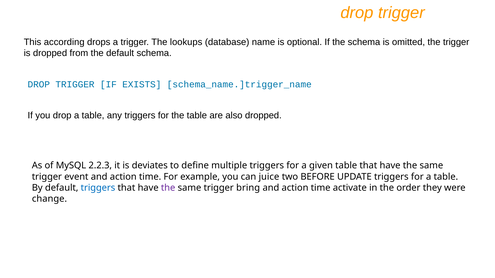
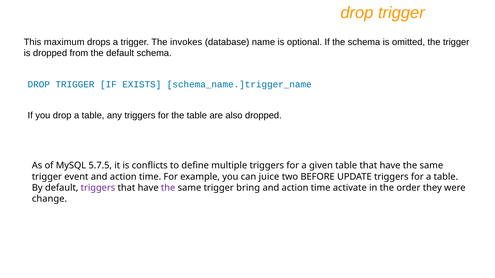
according: according -> maximum
lookups: lookups -> invokes
2.2.3: 2.2.3 -> 5.7.5
deviates: deviates -> conflicts
triggers at (98, 188) colour: blue -> purple
